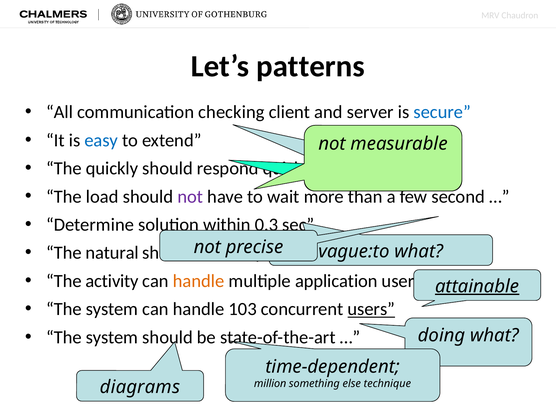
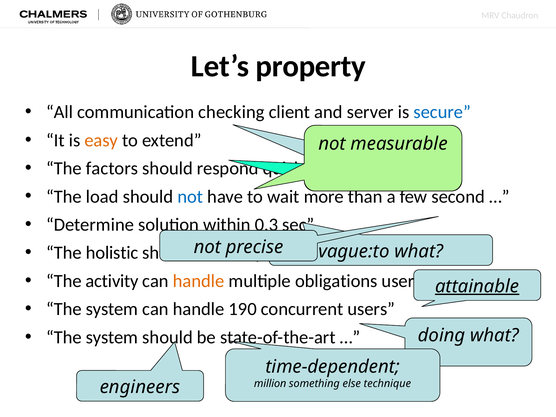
patterns: patterns -> property
easy colour: blue -> orange
The quickly: quickly -> factors
not at (190, 197) colour: purple -> blue
natural: natural -> holistic
application: application -> obligations
103: 103 -> 190
users at (371, 309) underline: present -> none
diagrams: diagrams -> engineers
